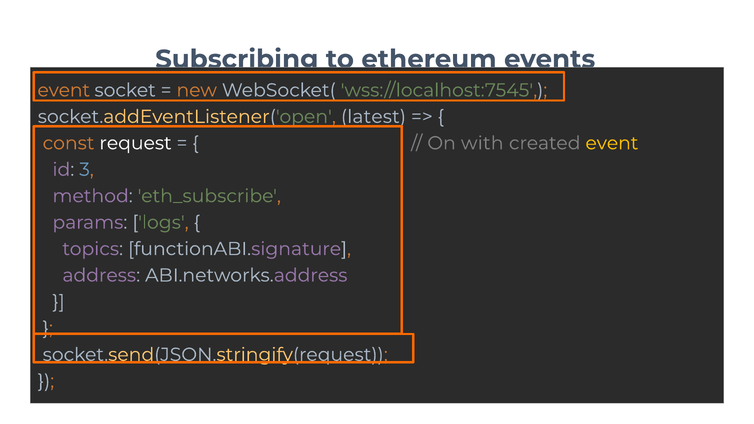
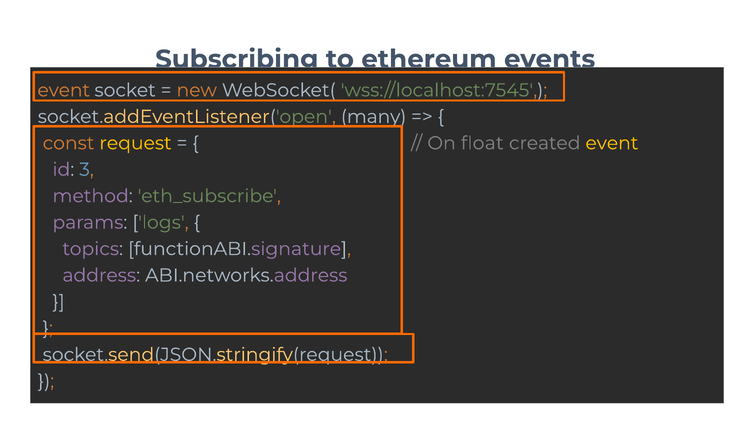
latest: latest -> many
request colour: white -> yellow
with: with -> float
